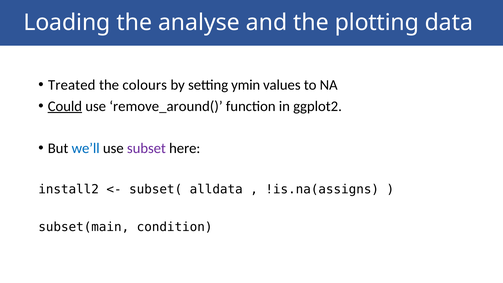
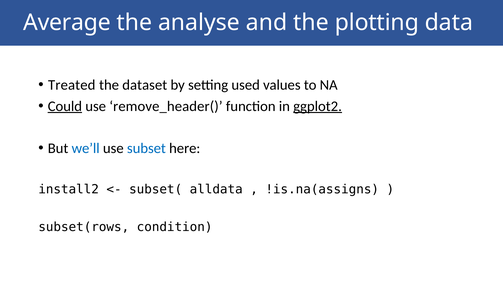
Loading: Loading -> Average
colours: colours -> dataset
ymin: ymin -> used
remove_around(: remove_around( -> remove_header(
ggplot2 underline: none -> present
subset colour: purple -> blue
subset(main: subset(main -> subset(rows
